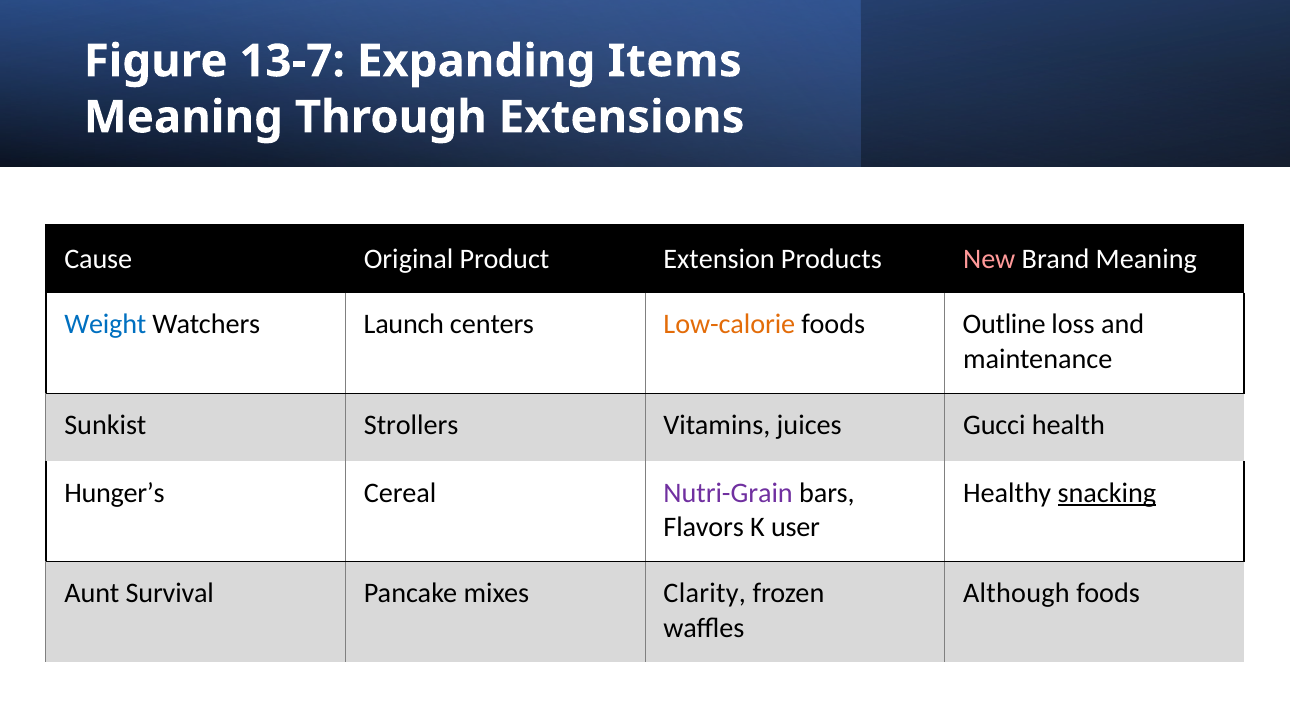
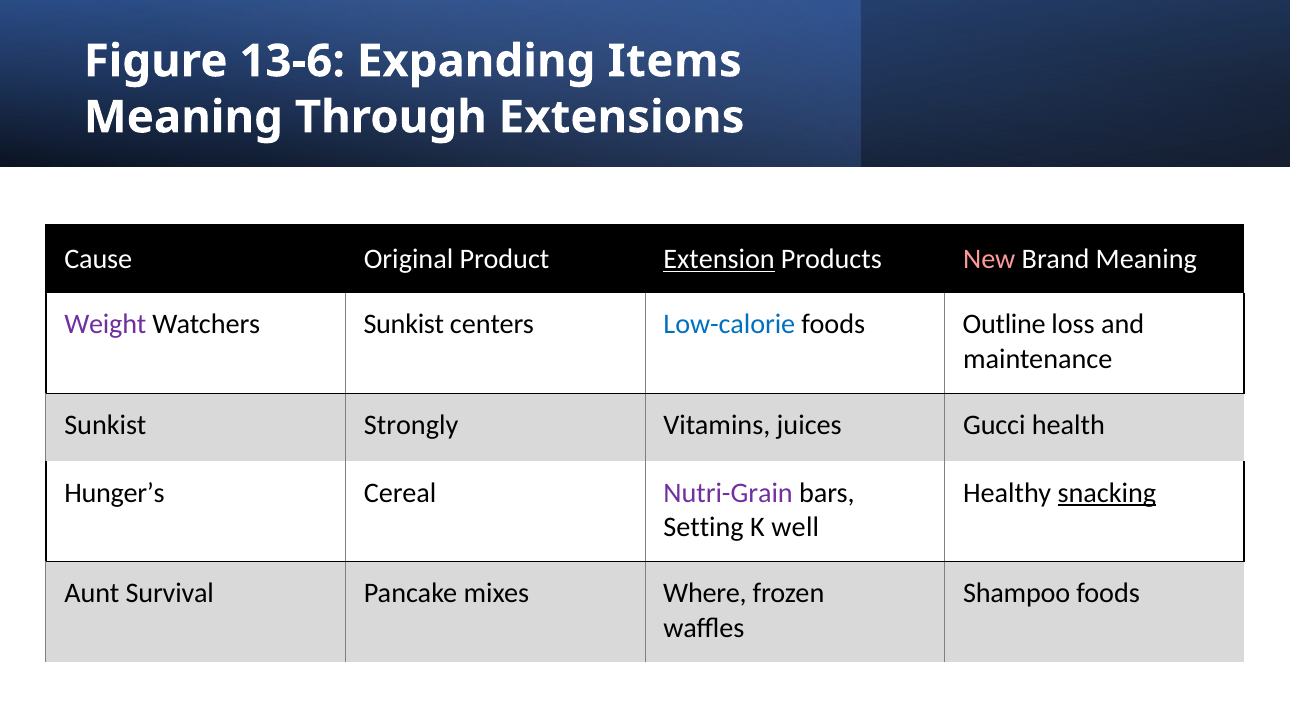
13-7: 13-7 -> 13-6
Extension underline: none -> present
Weight colour: blue -> purple
Watchers Launch: Launch -> Sunkist
Low-calorie colour: orange -> blue
Strollers: Strollers -> Strongly
Flavors: Flavors -> Setting
user: user -> well
Clarity: Clarity -> Where
Although: Although -> Shampoo
